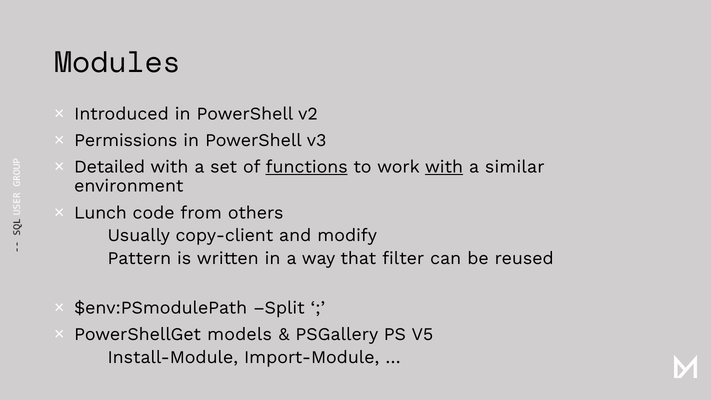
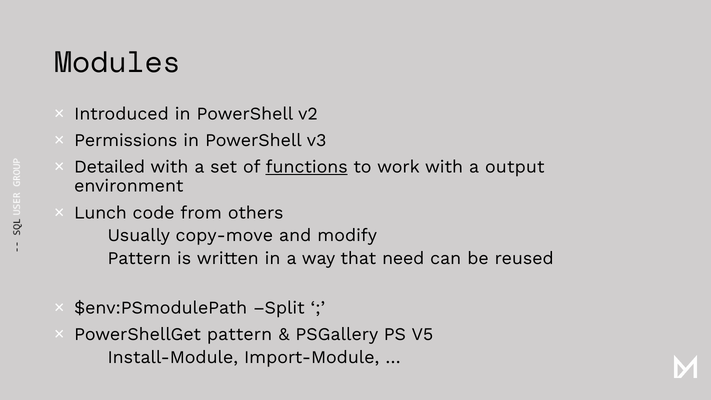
with at (444, 167) underline: present -> none
similar: similar -> output
copy-client: copy-client -> copy-move
filter: filter -> need
PowerShellGet models: models -> pattern
